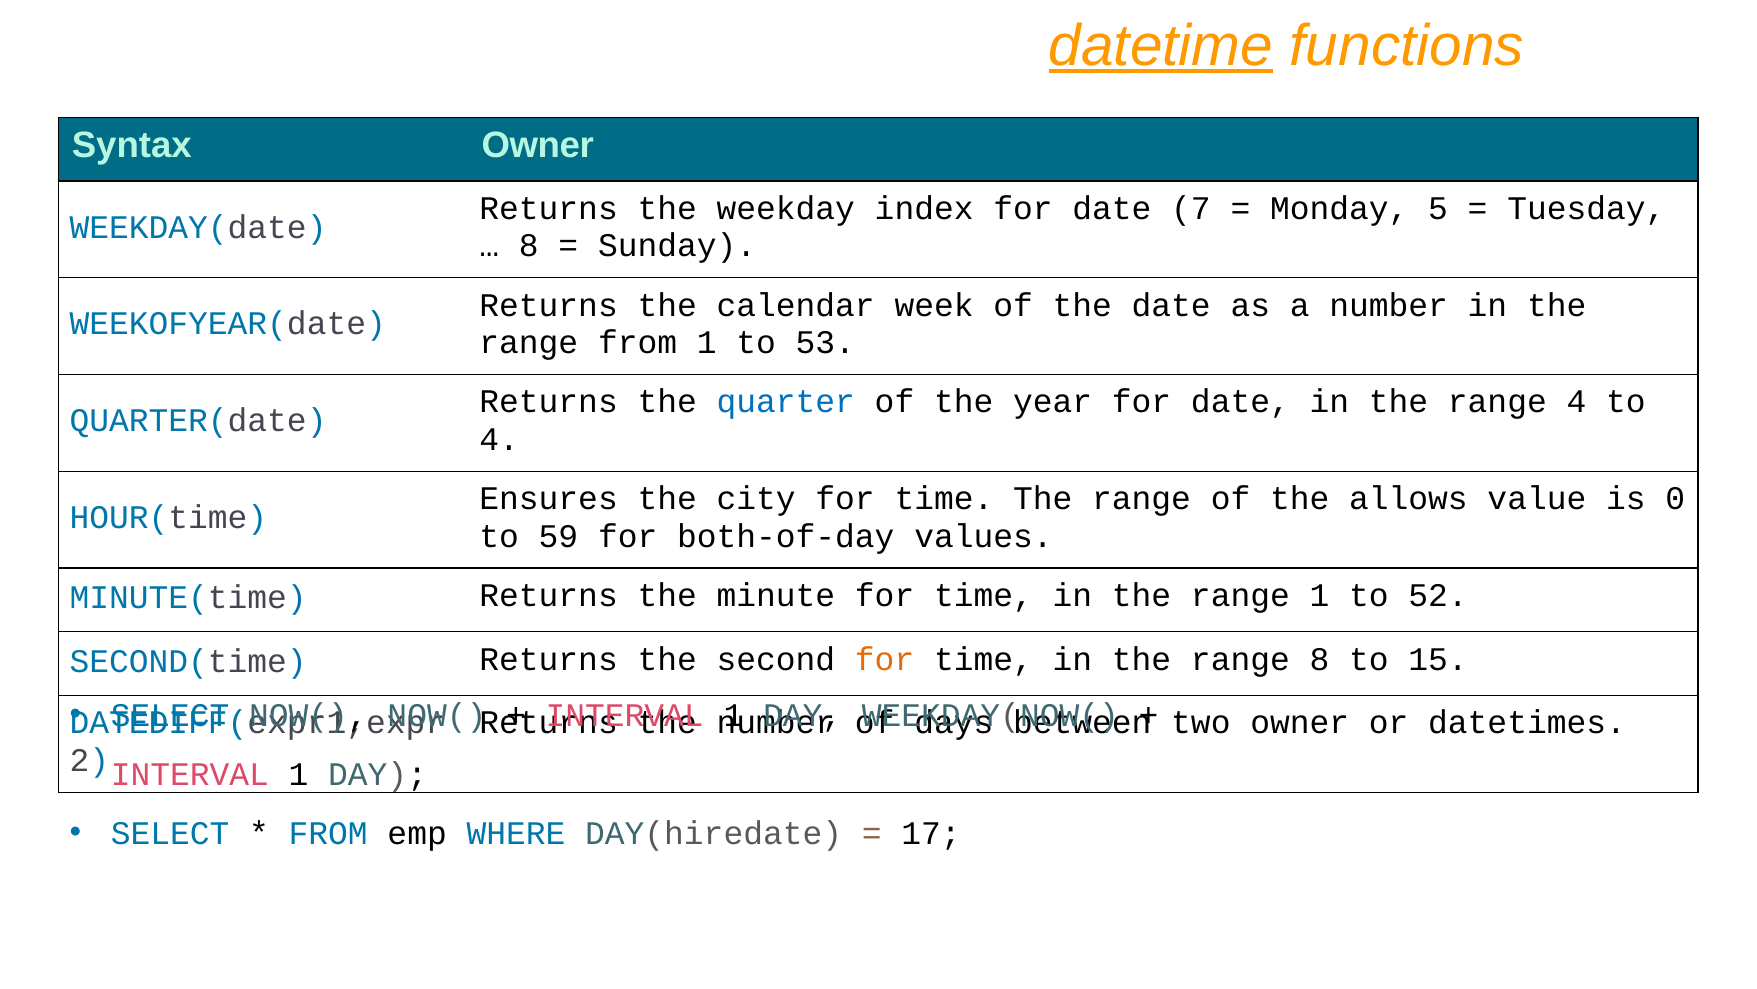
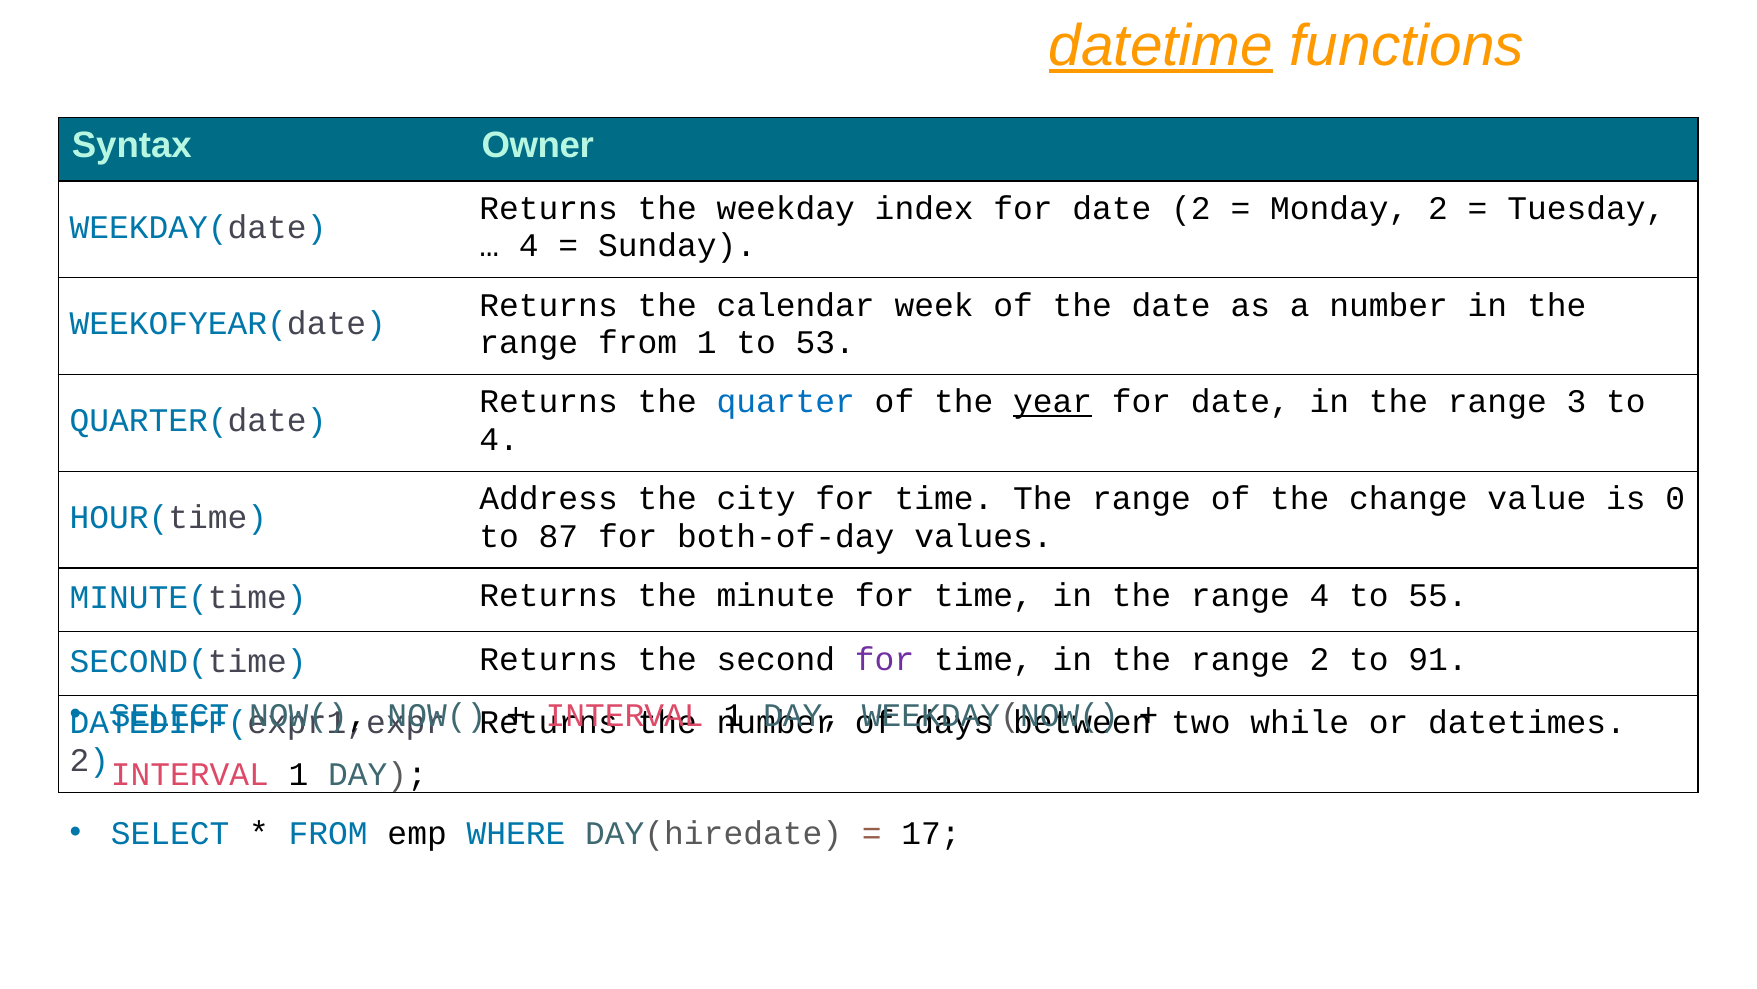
date 7: 7 -> 2
Monday 5: 5 -> 2
8 at (529, 246): 8 -> 4
year underline: none -> present
range 4: 4 -> 3
Ensures: Ensures -> Address
allows: allows -> change
59: 59 -> 87
range 1: 1 -> 4
52: 52 -> 55
for at (885, 659) colour: orange -> purple
range 8: 8 -> 2
15: 15 -> 91
two owner: owner -> while
